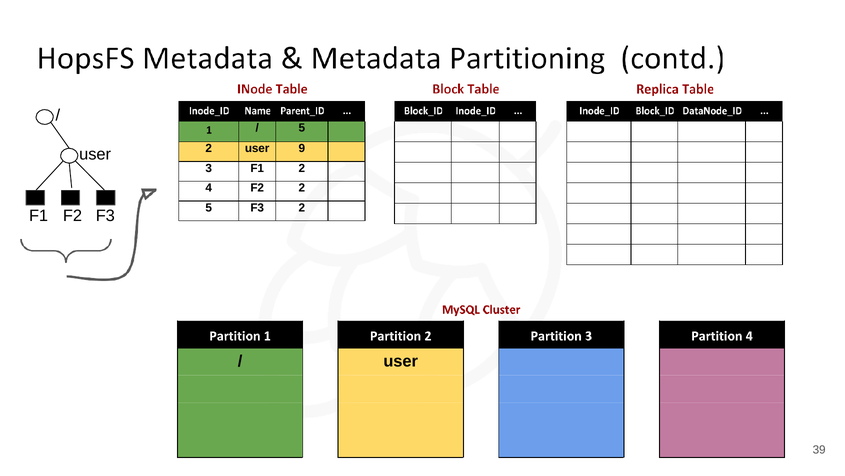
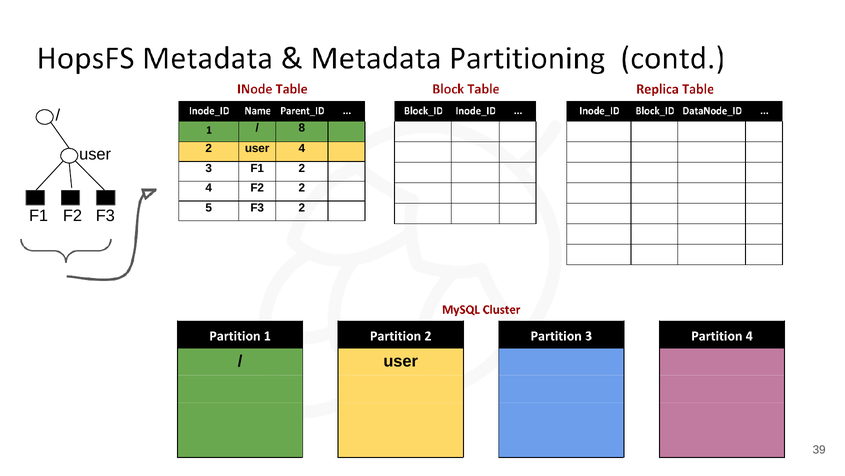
5 at (302, 128): 5 -> 8
user 9: 9 -> 4
